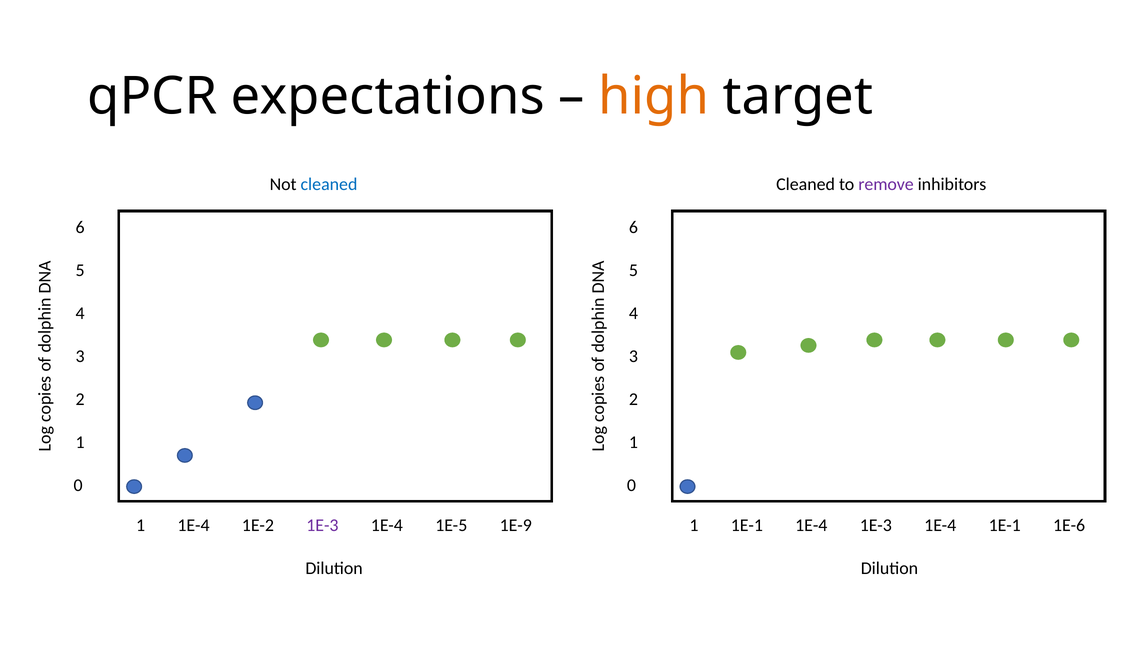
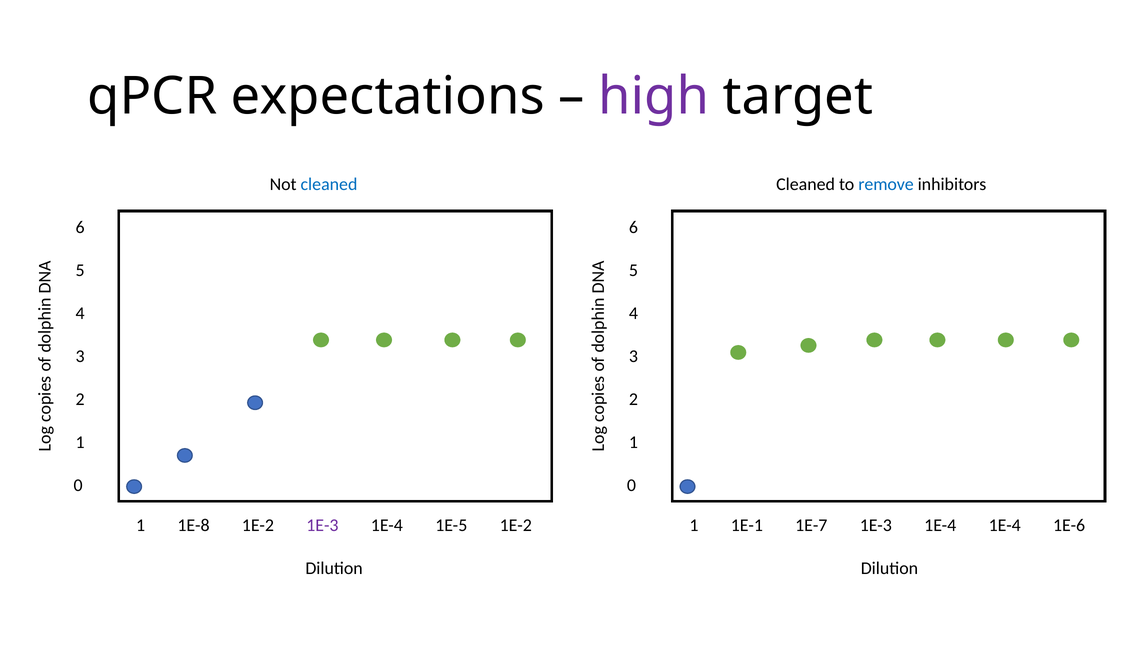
high colour: orange -> purple
remove colour: purple -> blue
1 1E-4: 1E-4 -> 1E-8
1E-5 1E-9: 1E-9 -> 1E-2
1E-1 1E-4: 1E-4 -> 1E-7
1E-4 1E-1: 1E-1 -> 1E-4
